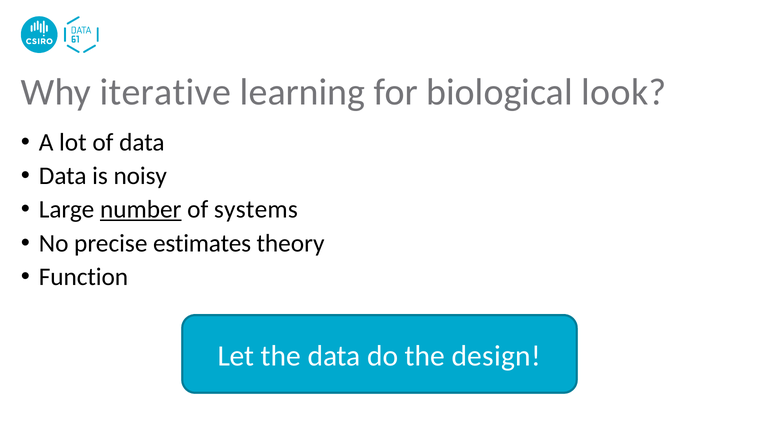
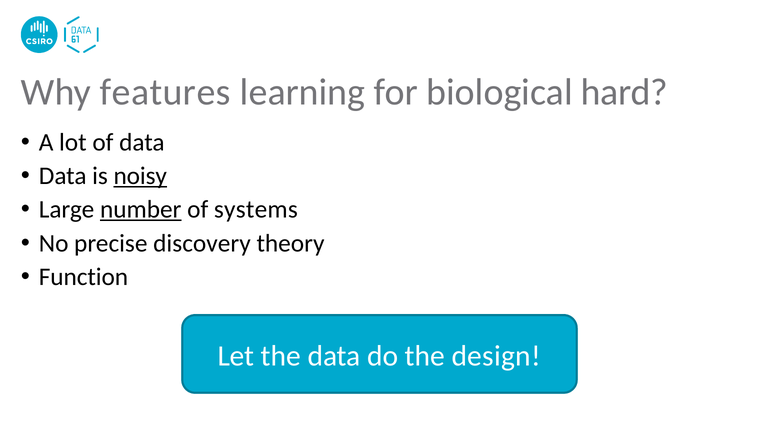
iterative: iterative -> features
look: look -> hard
noisy underline: none -> present
estimates: estimates -> discovery
